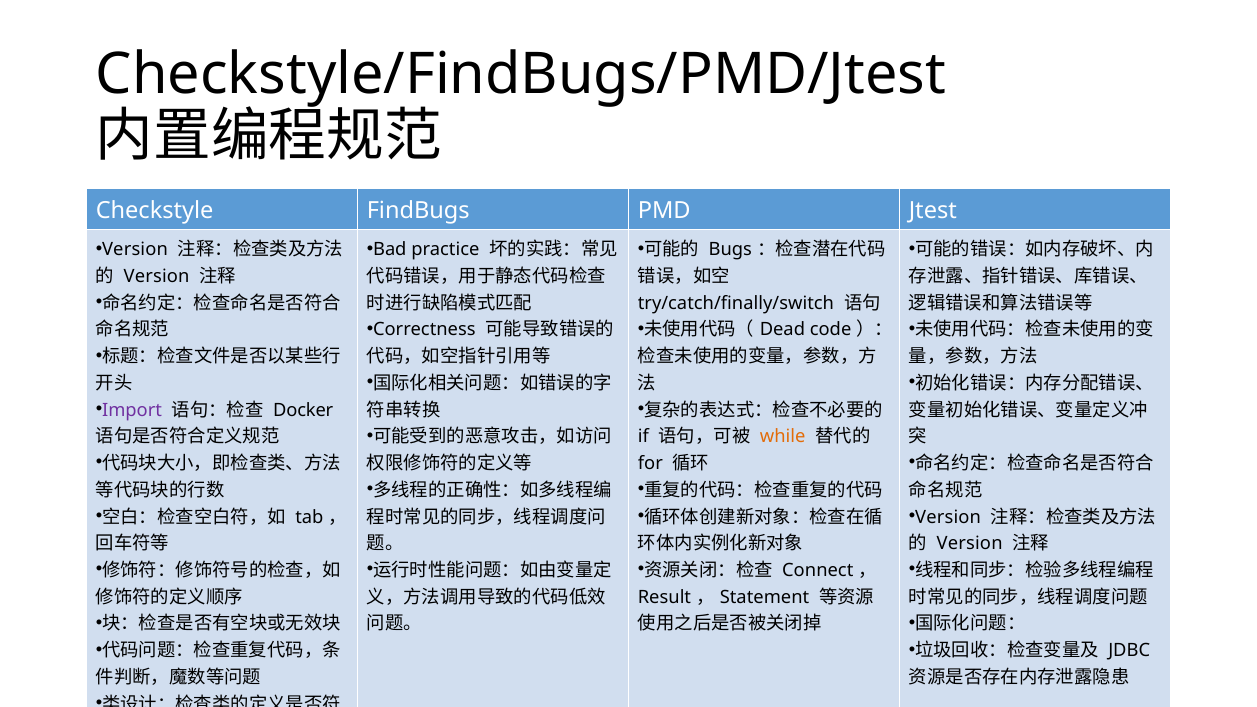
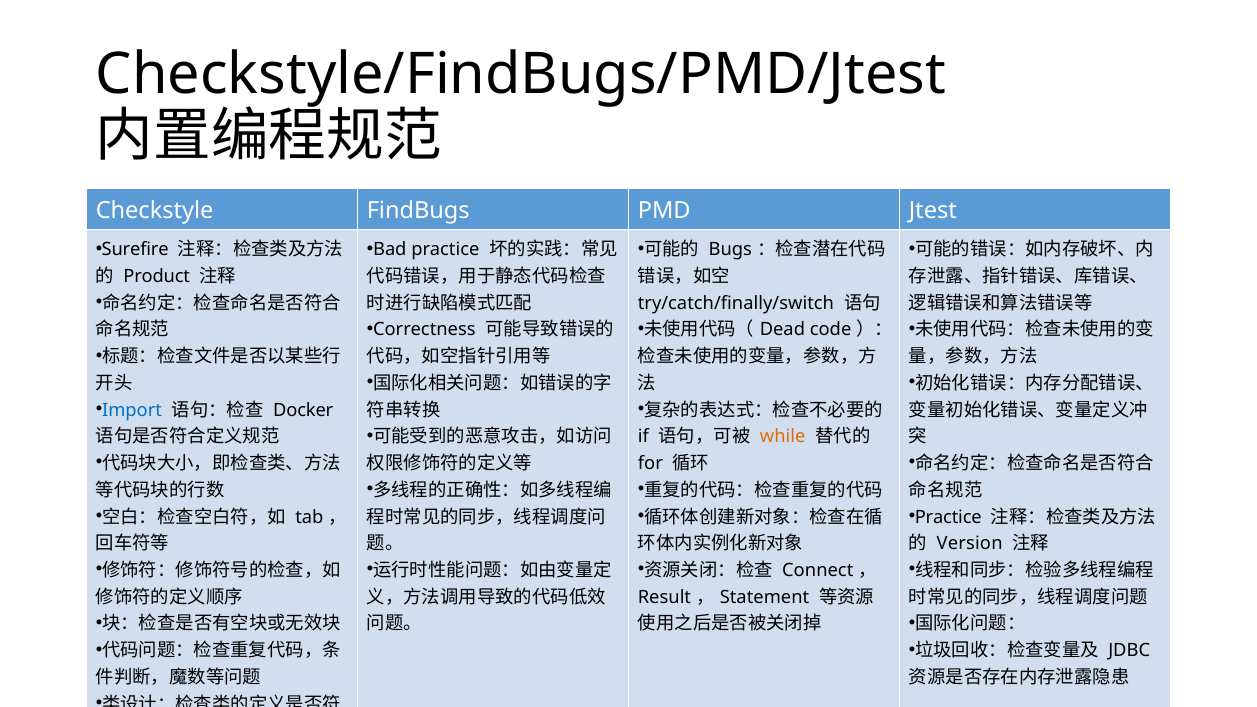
Version at (135, 250): Version -> Surefire
Version at (157, 277): Version -> Product
Import colour: purple -> blue
Version at (948, 517): Version -> Practice
